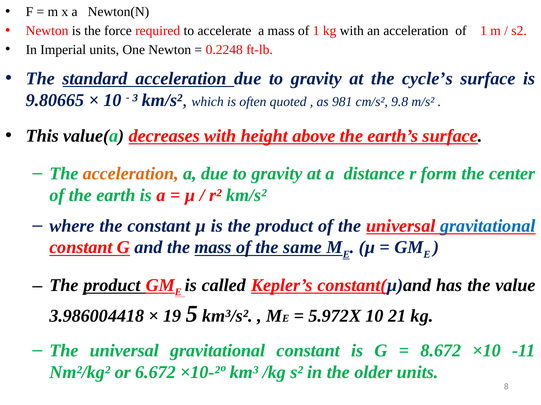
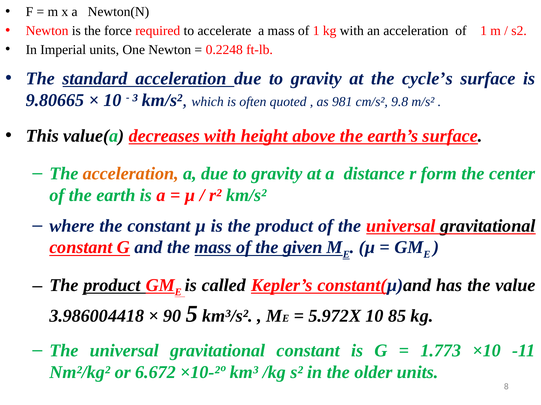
gravitational at (488, 226) colour: blue -> black
same: same -> given
19: 19 -> 90
21: 21 -> 85
8.672: 8.672 -> 1.773
